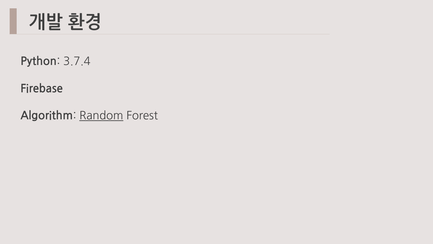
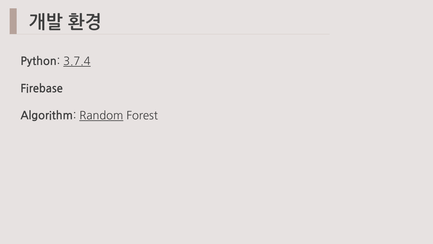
3.7.4 underline: none -> present
